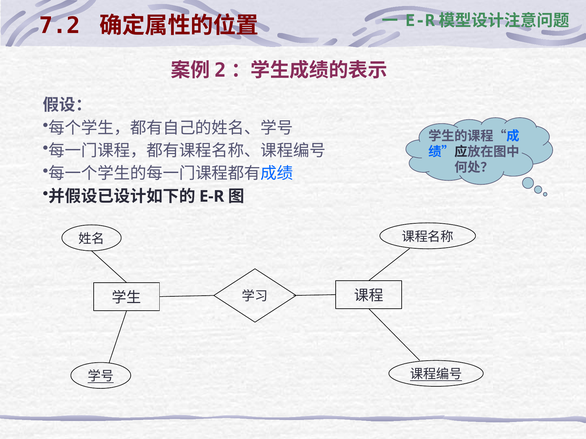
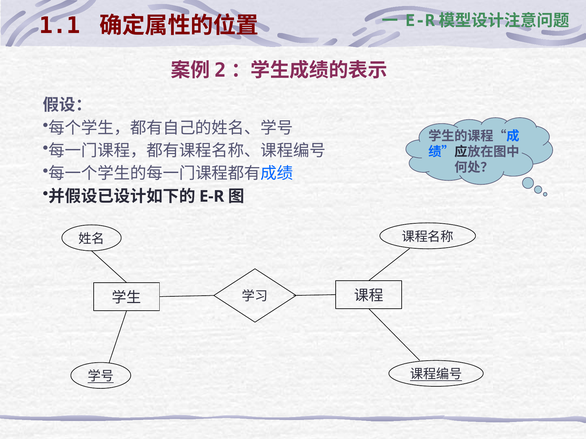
7.2: 7.2 -> 1.1
